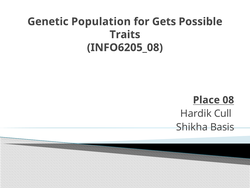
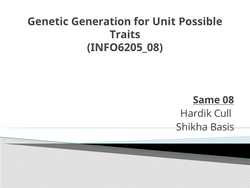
Population: Population -> Generation
Gets: Gets -> Unit
Place: Place -> Same
